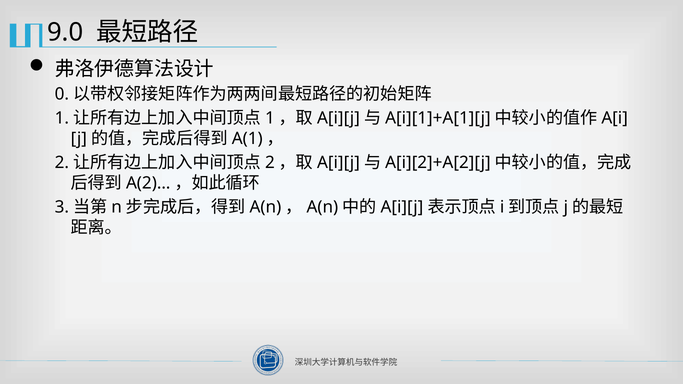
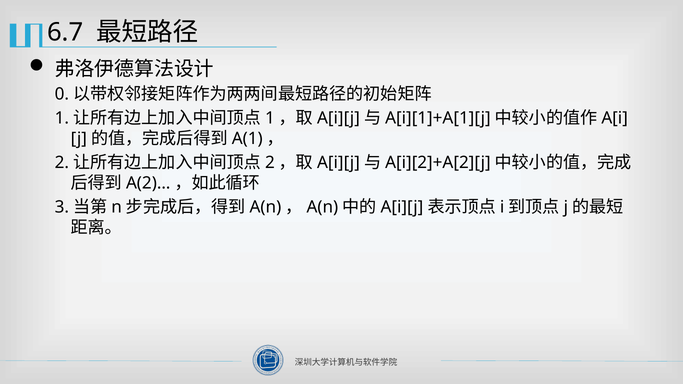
9.0: 9.0 -> 6.7
